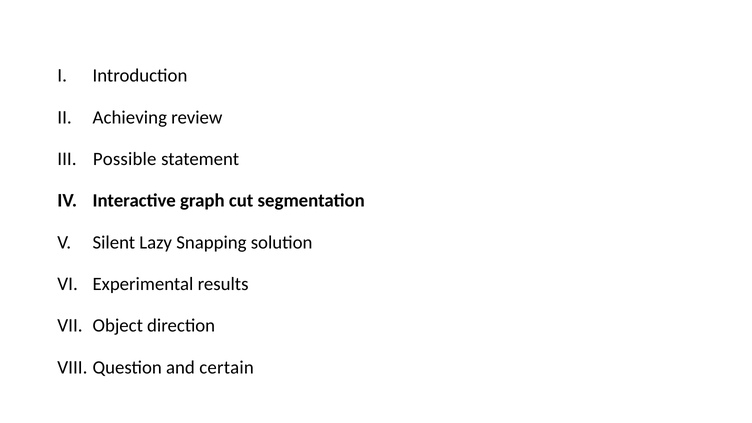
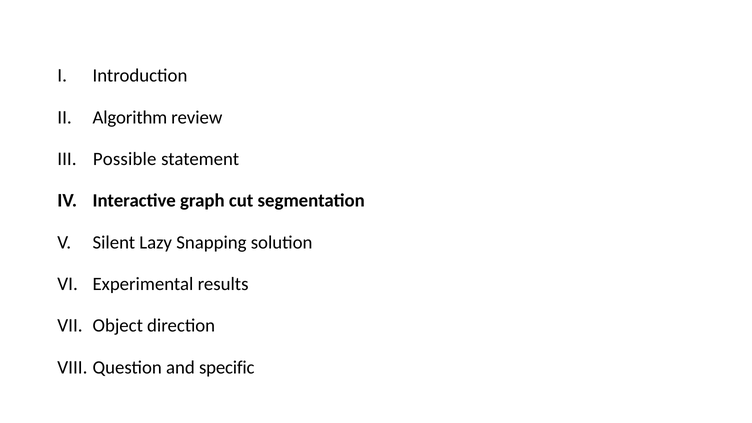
Achieving: Achieving -> Algorithm
certain: certain -> specific
